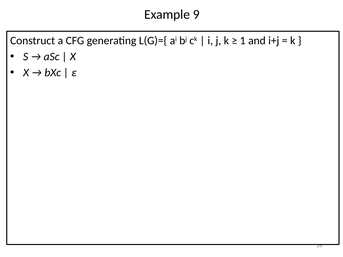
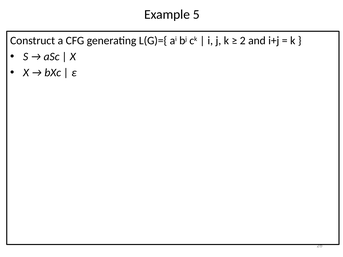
9: 9 -> 5
1: 1 -> 2
